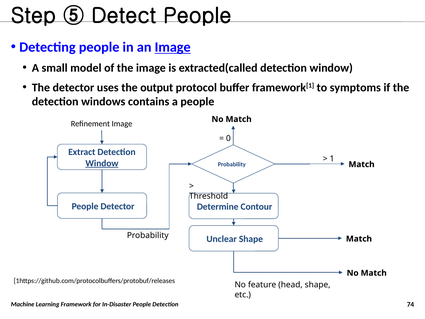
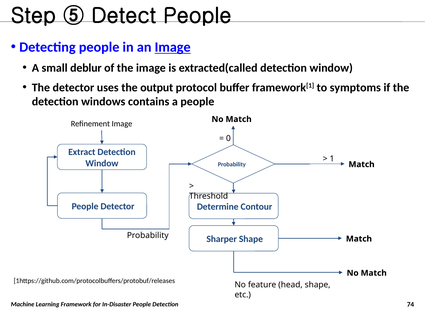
model: model -> deblur
Window at (102, 163) underline: present -> none
Unclear: Unclear -> Sharper
